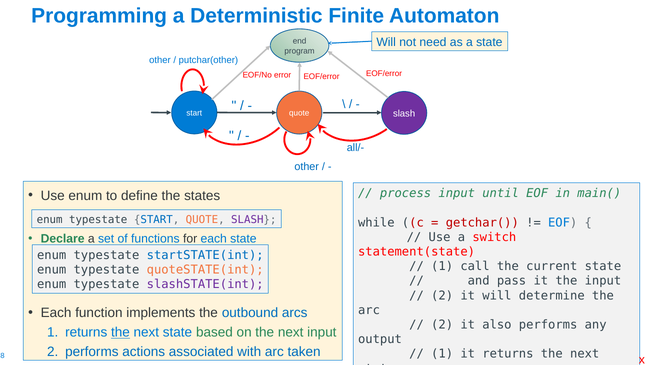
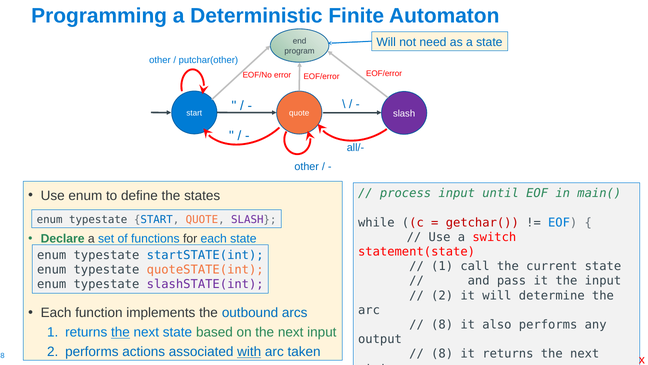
2 at (442, 324): 2 -> 8
with underline: none -> present
1 at (442, 353): 1 -> 8
